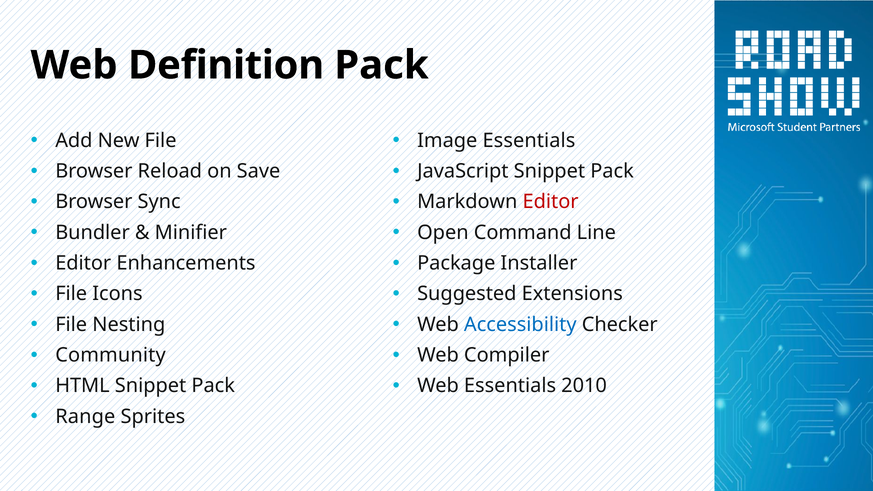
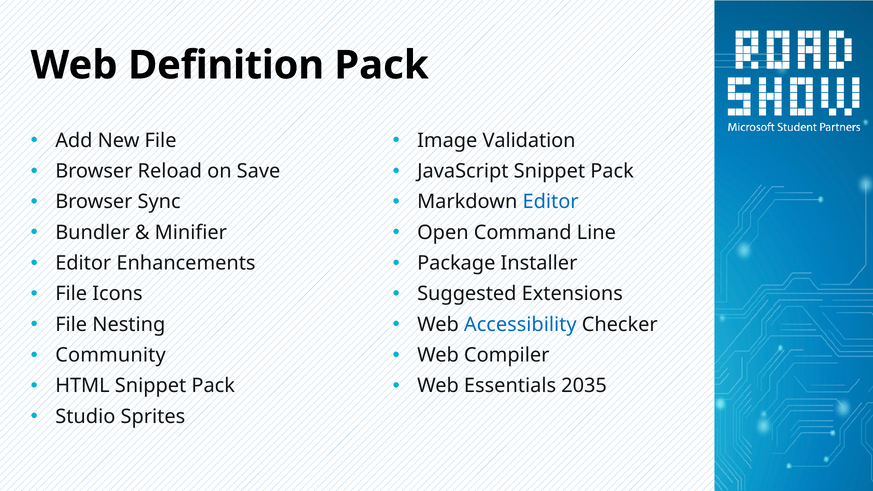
Image Essentials: Essentials -> Validation
Editor at (551, 202) colour: red -> blue
2010: 2010 -> 2035
Range: Range -> Studio
